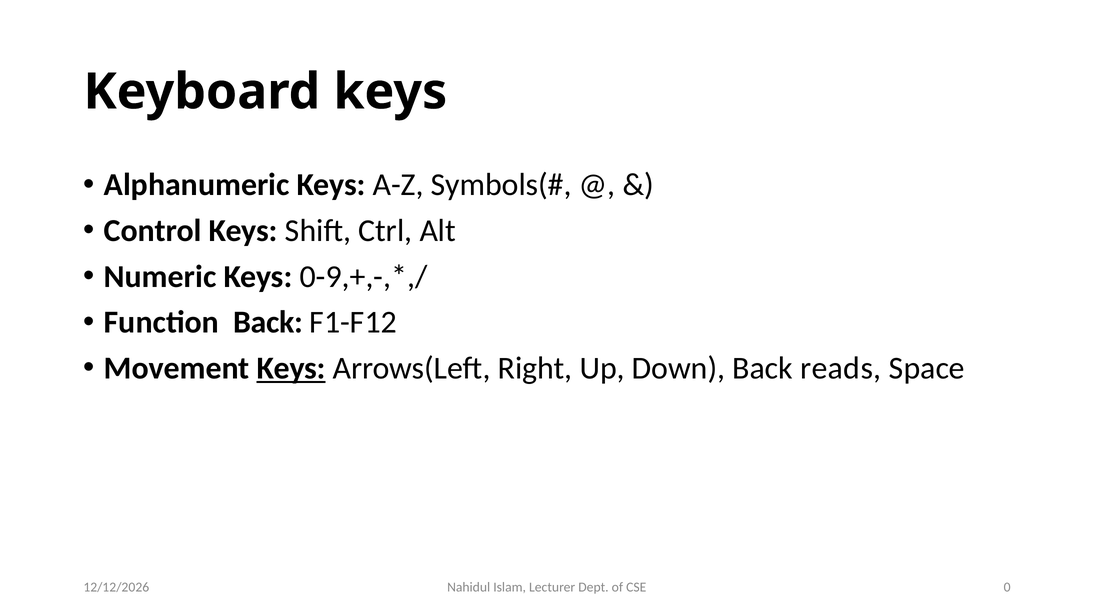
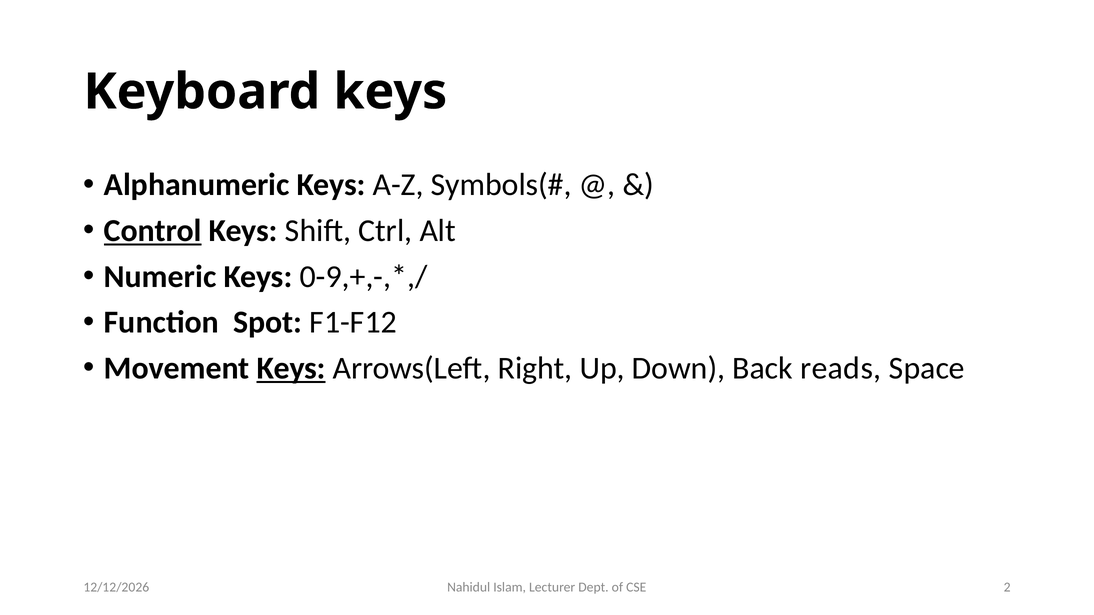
Control underline: none -> present
Function Back: Back -> Spot
0: 0 -> 2
